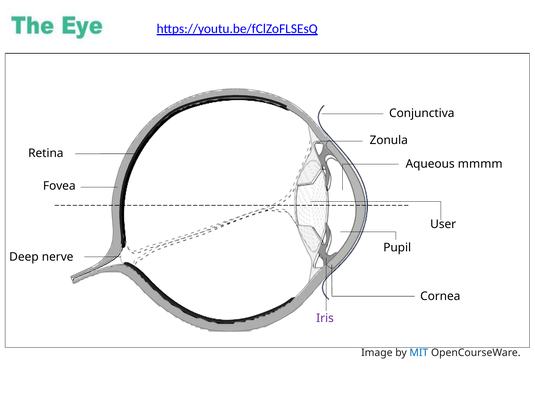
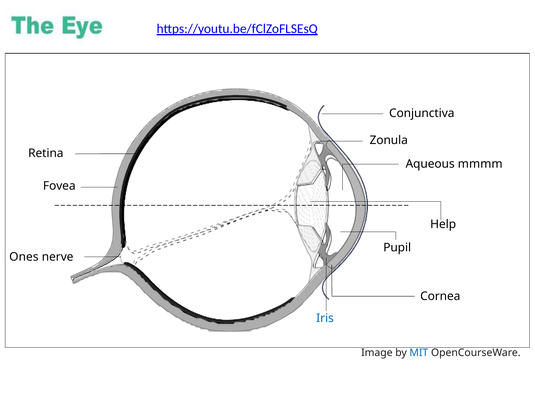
User: User -> Help
Deep: Deep -> Ones
Iris colour: purple -> blue
